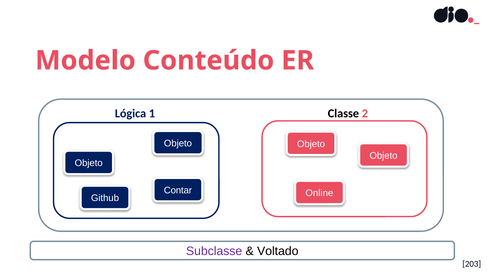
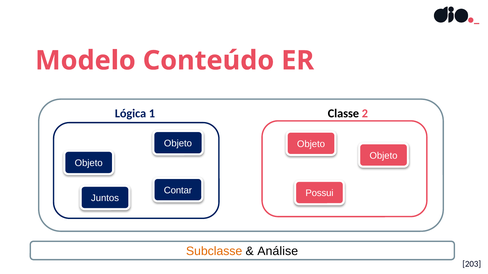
Online: Online -> Possui
Github: Github -> Juntos
Subclasse colour: purple -> orange
Voltado: Voltado -> Análise
